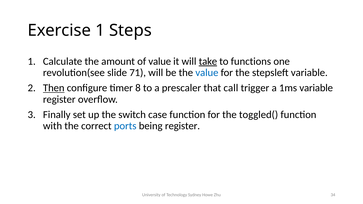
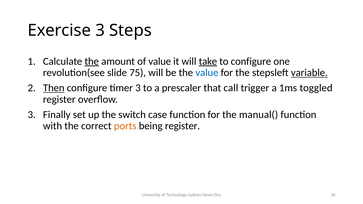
Exercise 1: 1 -> 3
the at (92, 61) underline: none -> present
to functions: functions -> configure
71: 71 -> 75
variable at (309, 73) underline: none -> present
timer 8: 8 -> 3
1ms variable: variable -> toggled
toggled(: toggled( -> manual(
ports colour: blue -> orange
